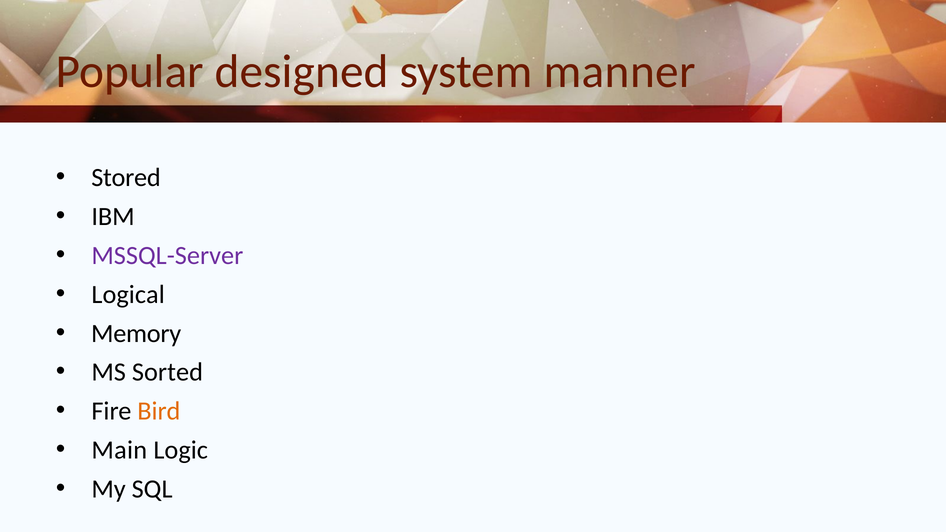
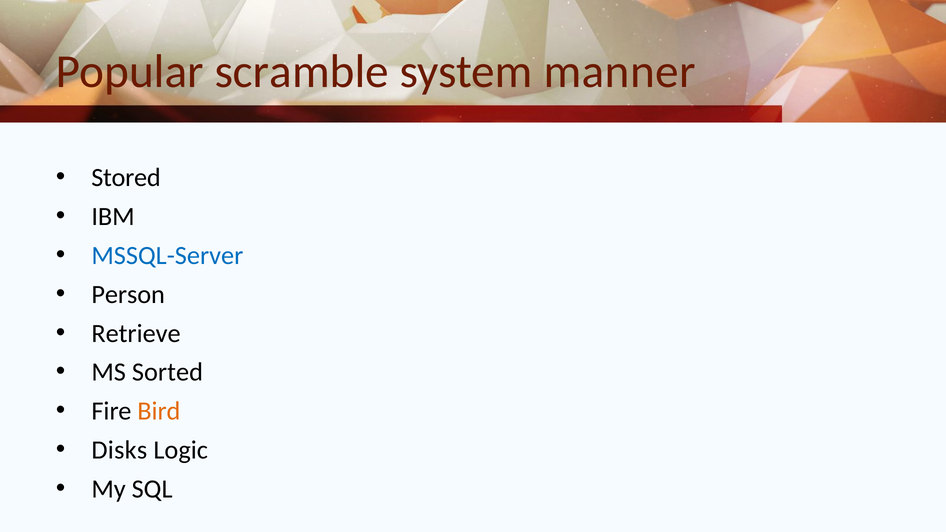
designed: designed -> scramble
MSSQL-Server colour: purple -> blue
Logical: Logical -> Person
Memory: Memory -> Retrieve
Main: Main -> Disks
